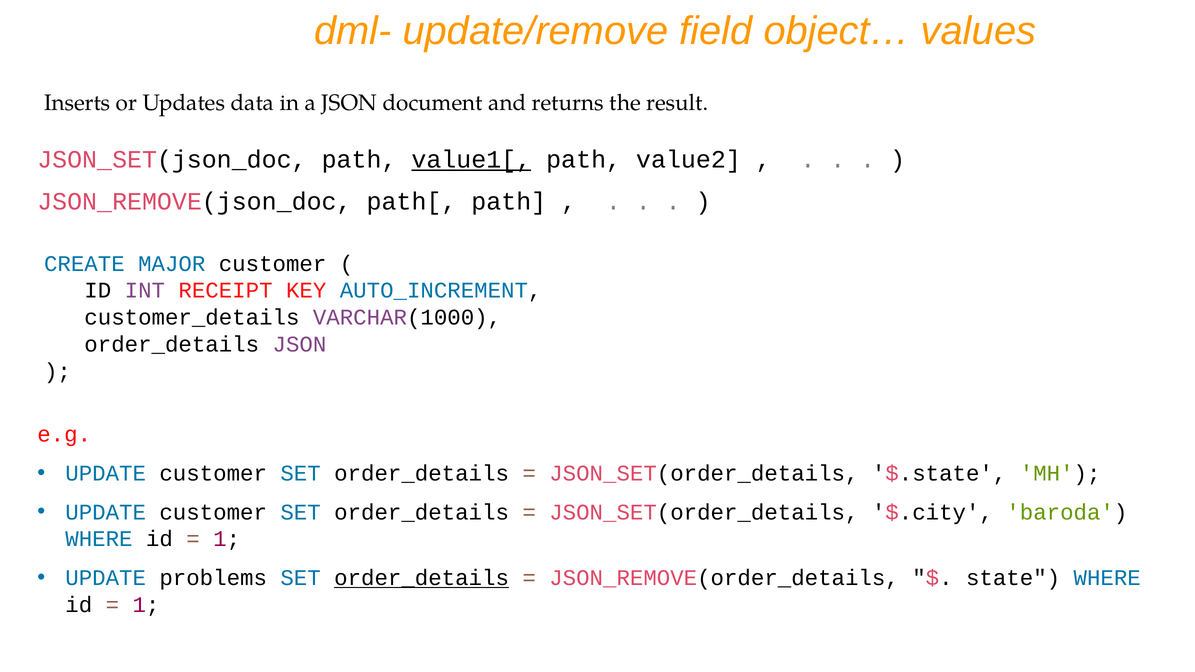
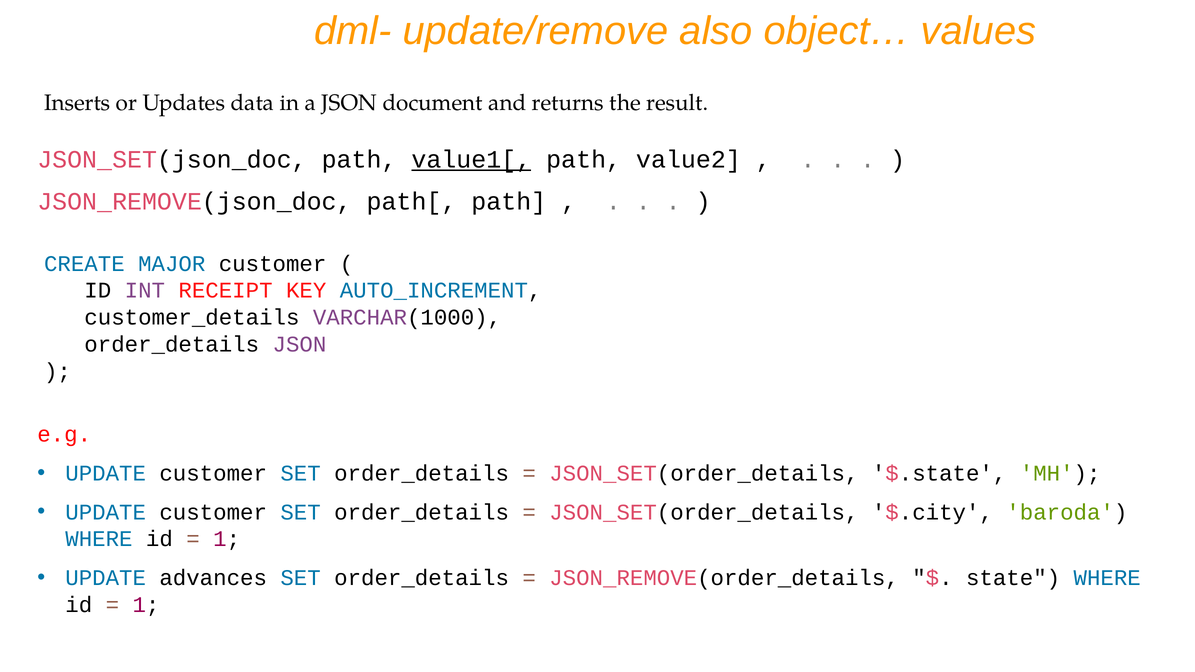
field: field -> also
problems: problems -> advances
order_details at (422, 578) underline: present -> none
